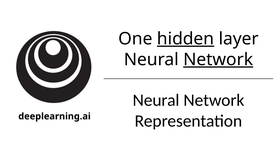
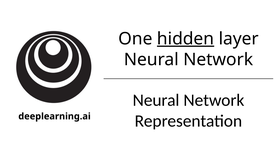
Network at (218, 60) underline: present -> none
